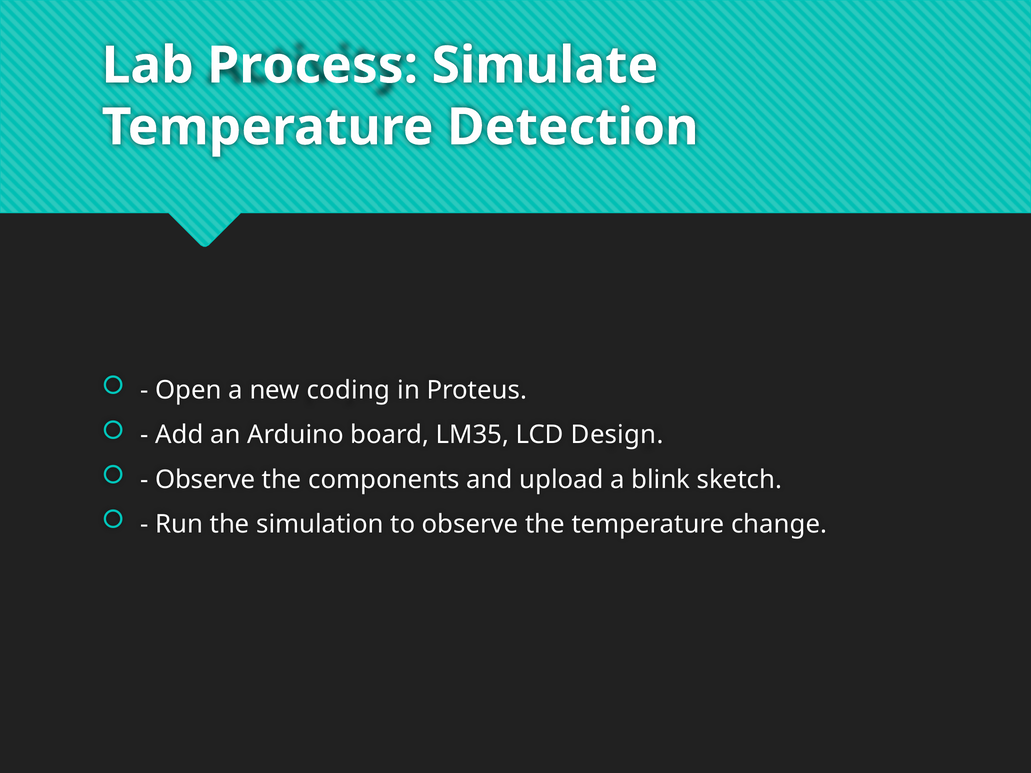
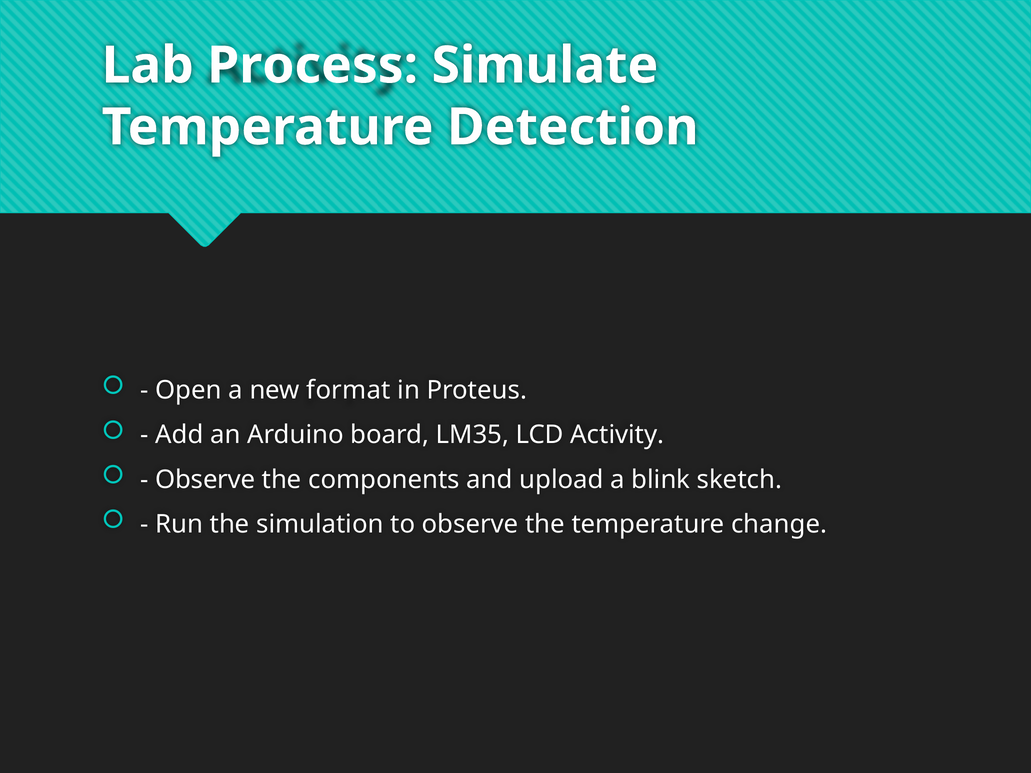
coding: coding -> format
Design: Design -> Activity
